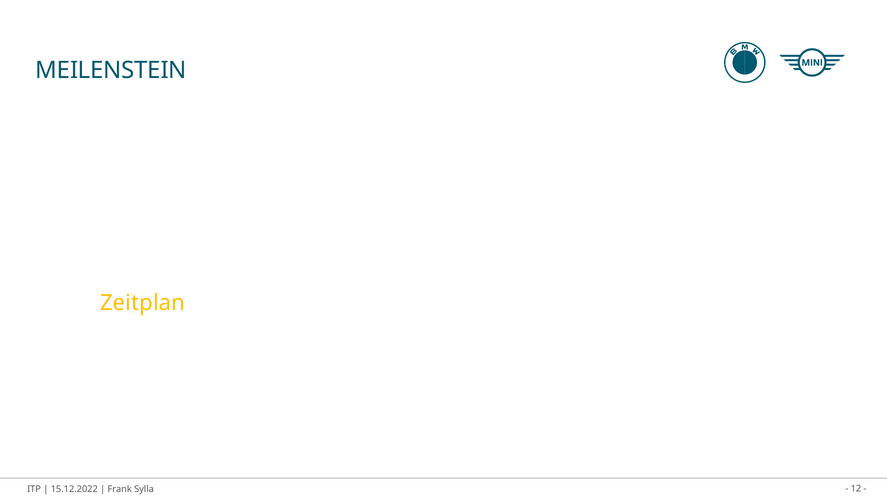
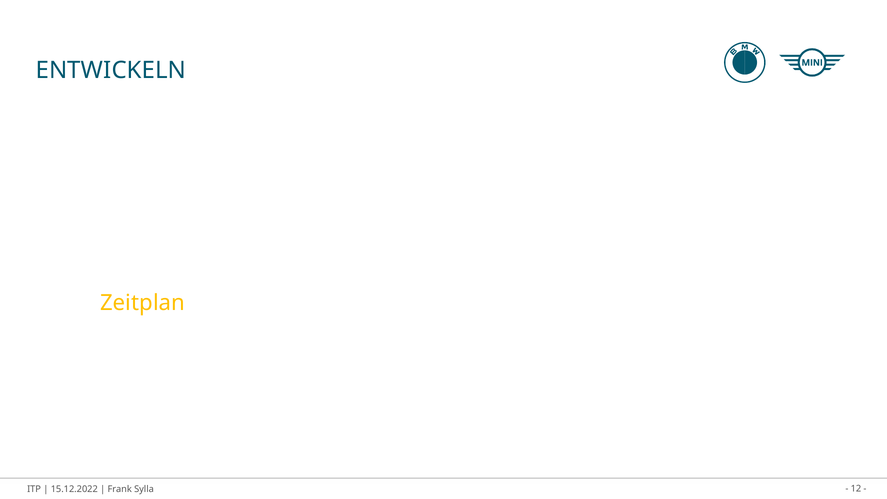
MEILENSTEIN: MEILENSTEIN -> ENTWICKELN
